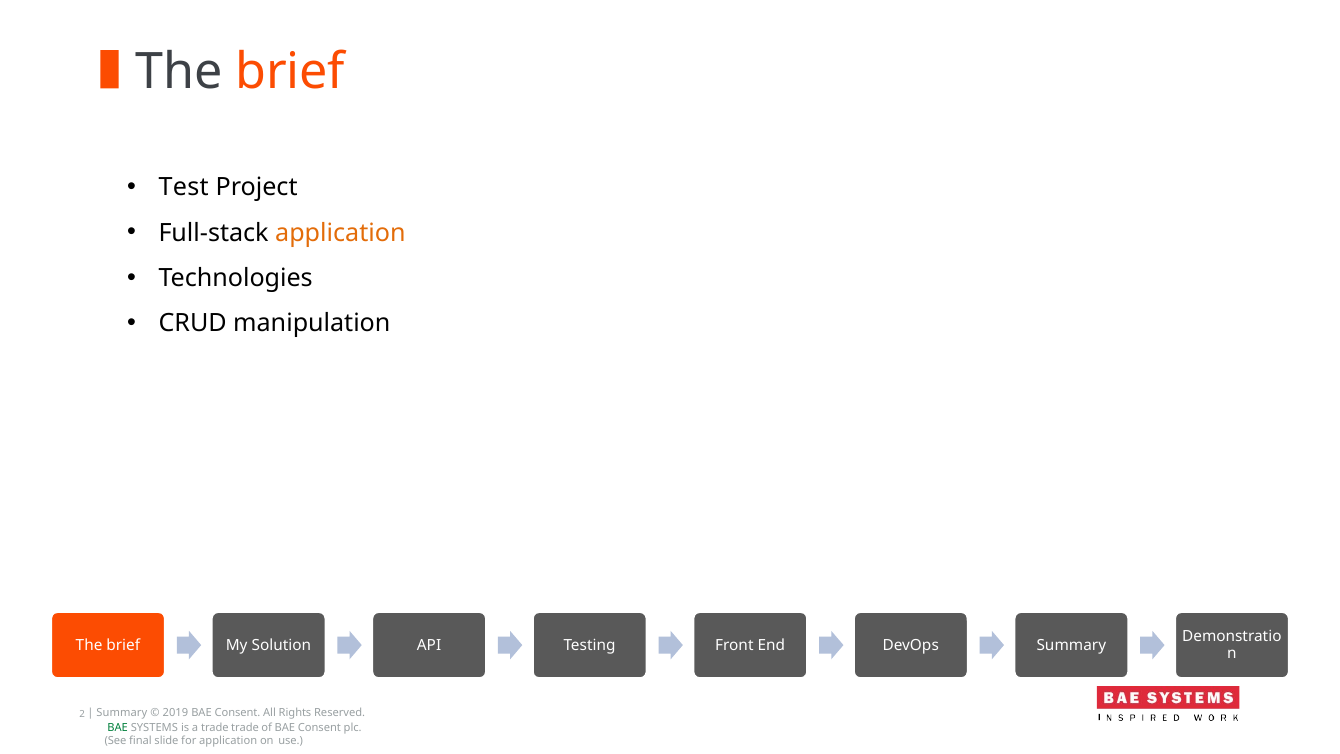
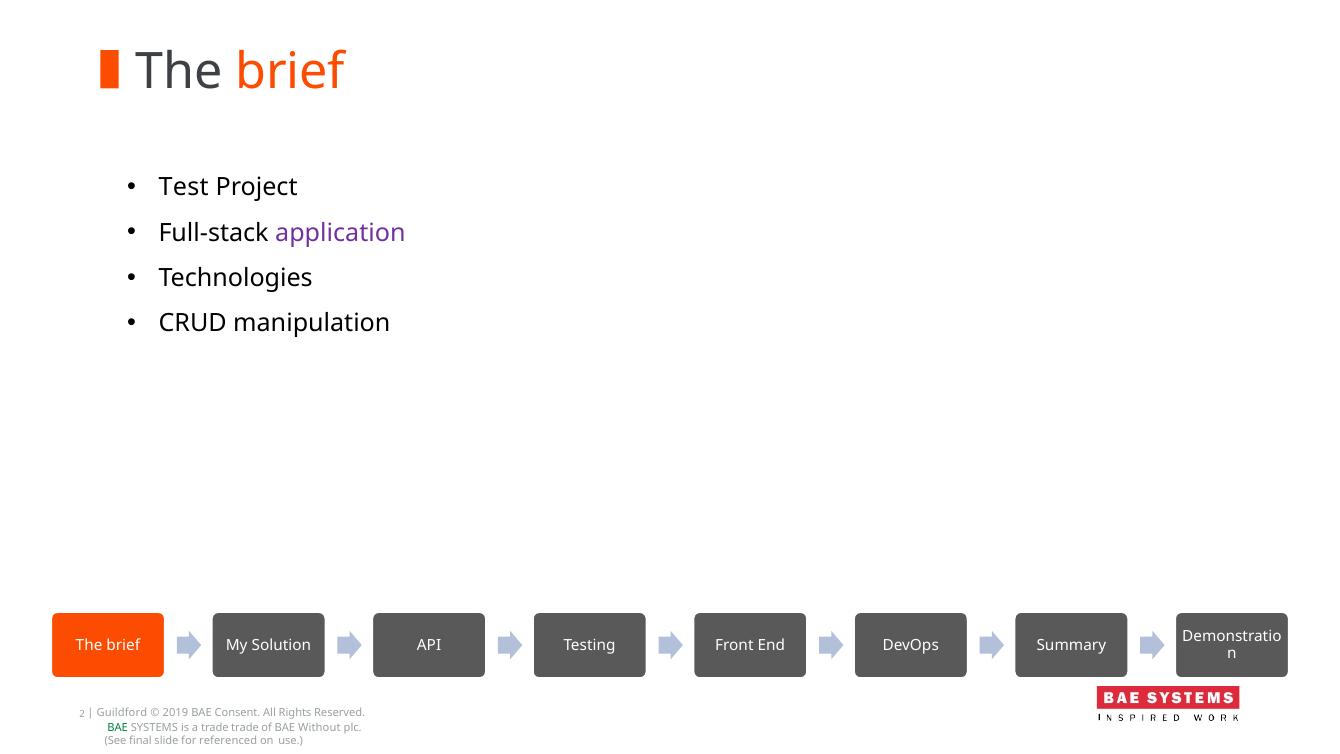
application at (340, 233) colour: orange -> purple
Summary at (122, 713): Summary -> Guildford
of BAE Consent: Consent -> Without
for application: application -> referenced
